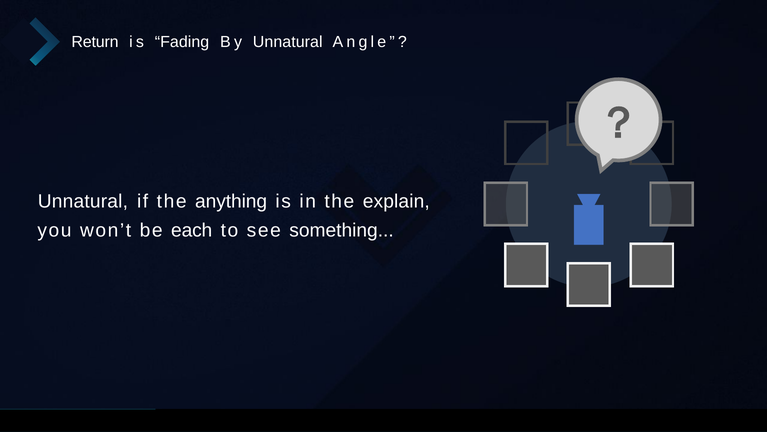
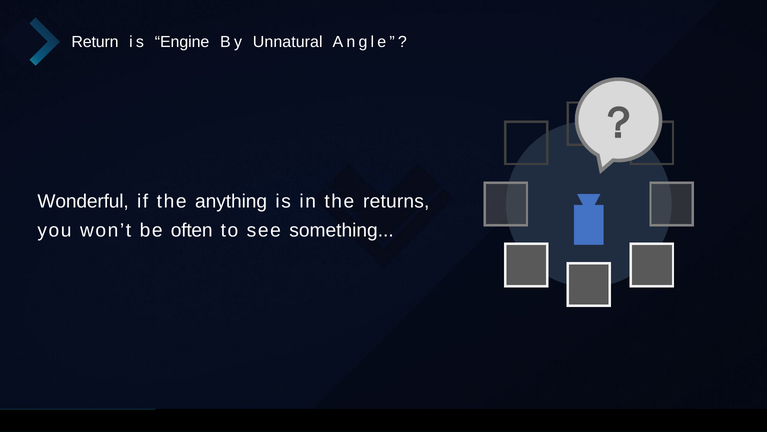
Fading: Fading -> Engine
Unnatural at (83, 201): Unnatural -> Wonderful
explain: explain -> returns
each: each -> often
